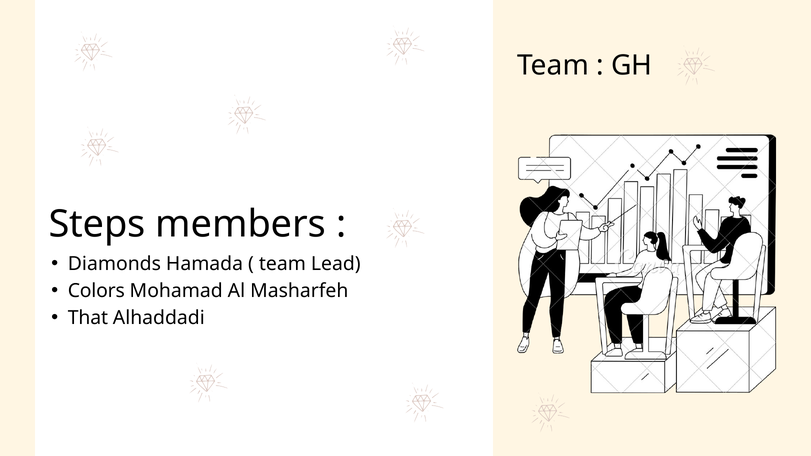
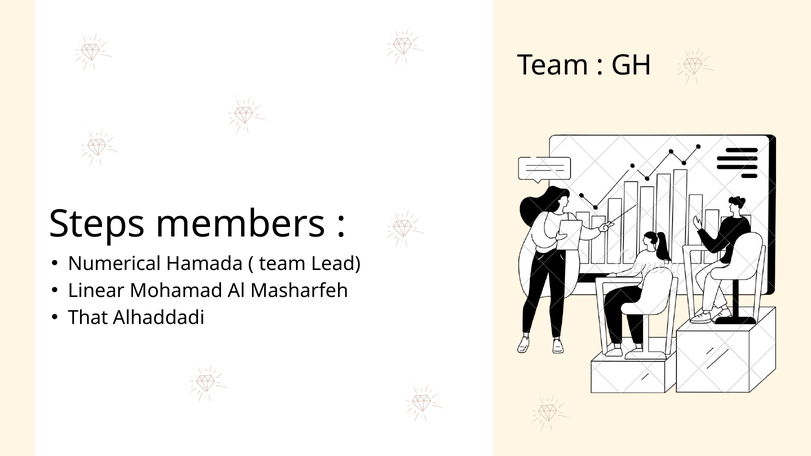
Diamonds: Diamonds -> Numerical
Colors: Colors -> Linear
